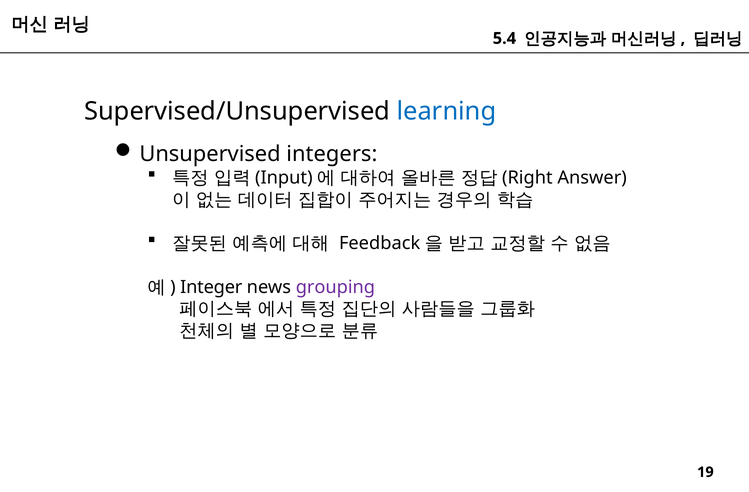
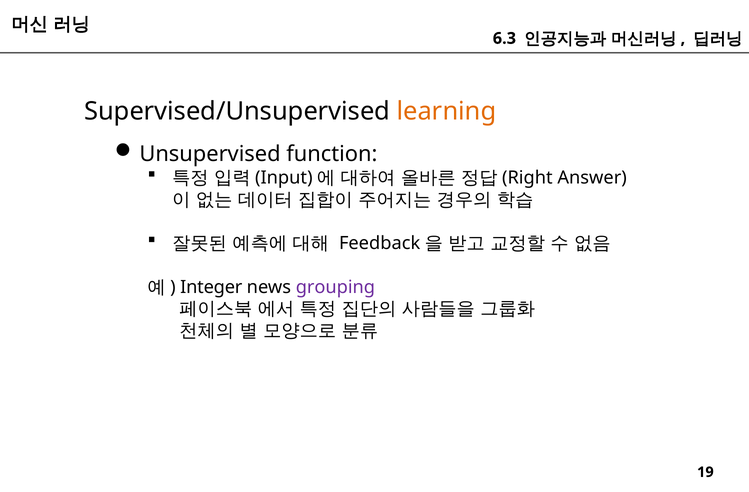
5.4: 5.4 -> 6.3
learning colour: blue -> orange
integers: integers -> function
